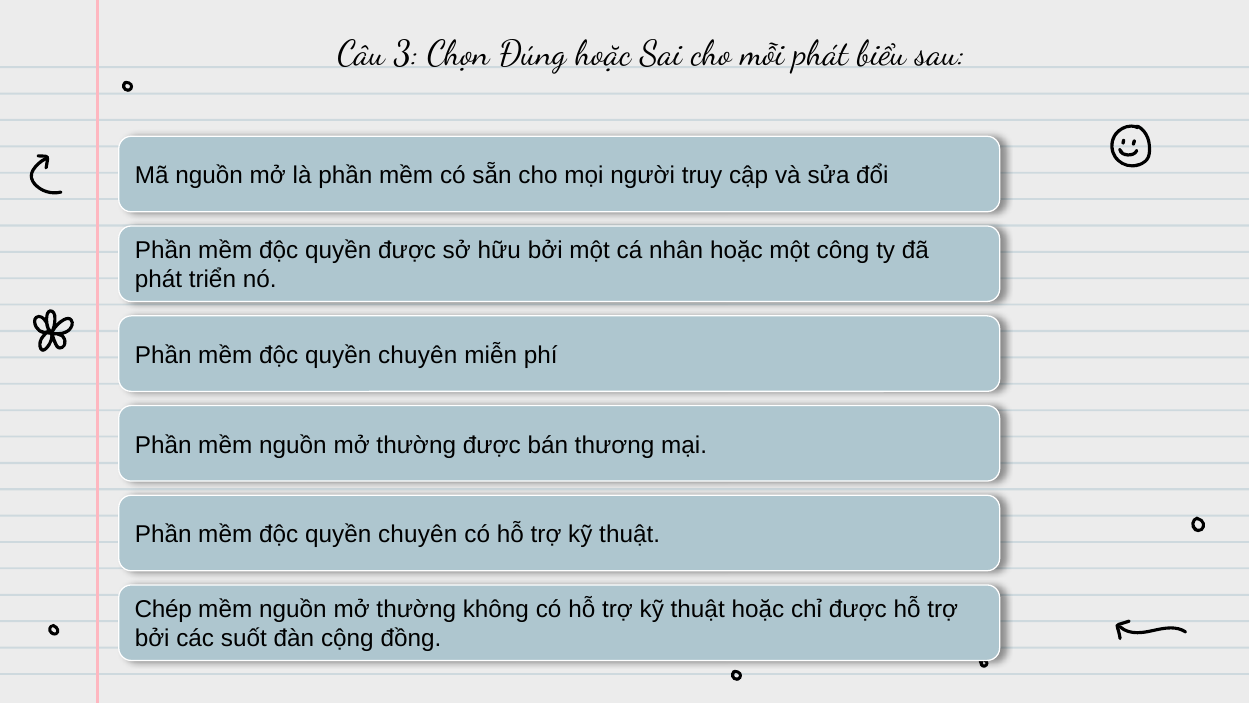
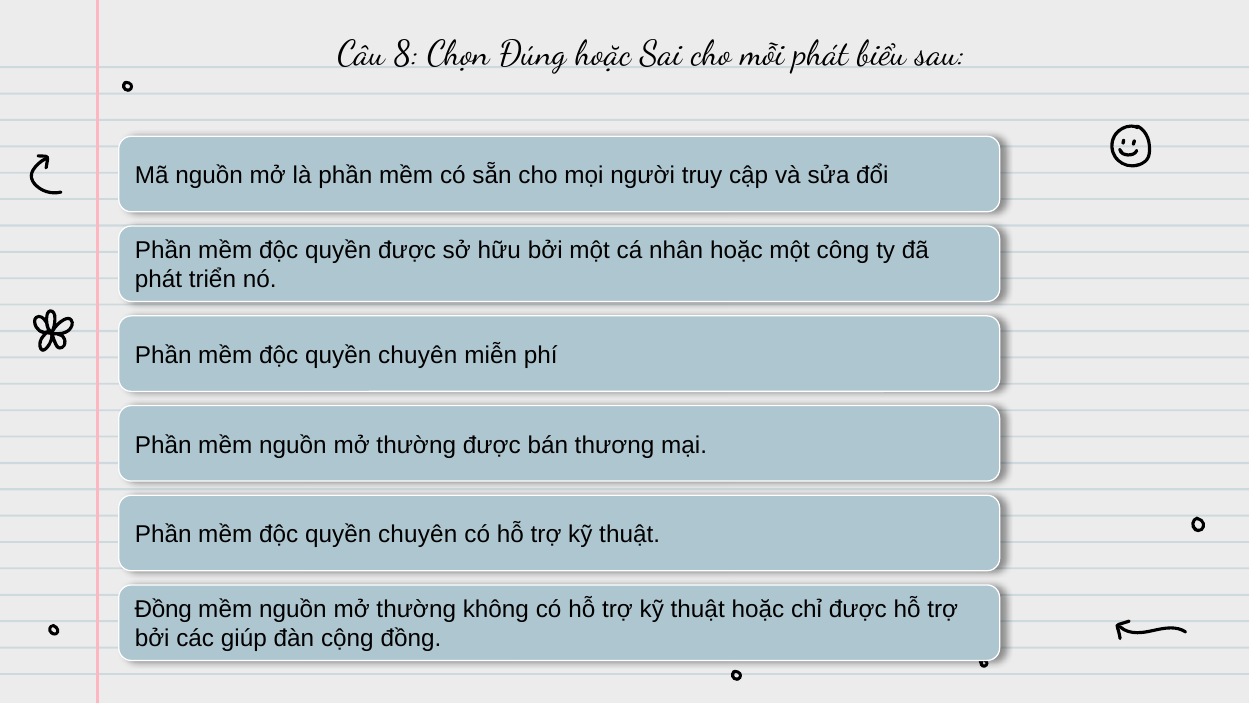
3: 3 -> 8
Chép at (163, 609): Chép -> Đồng
suốt: suốt -> giúp
